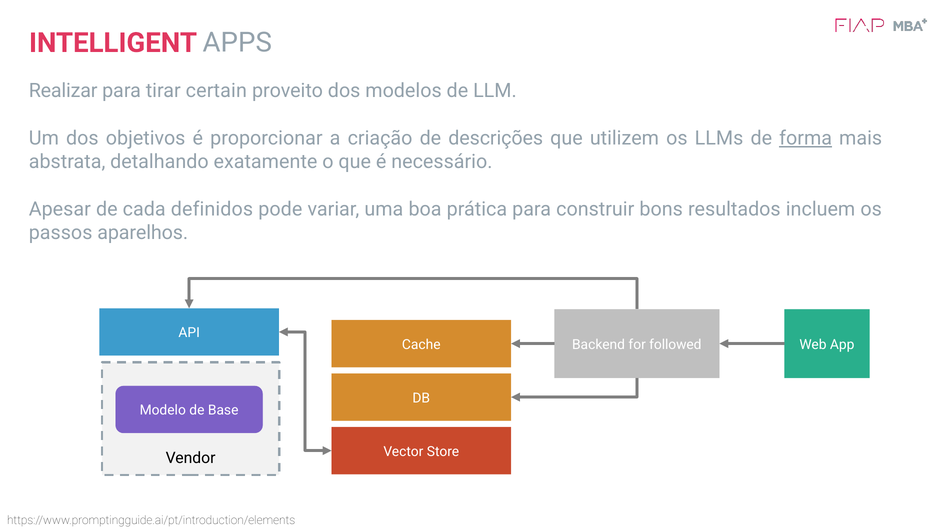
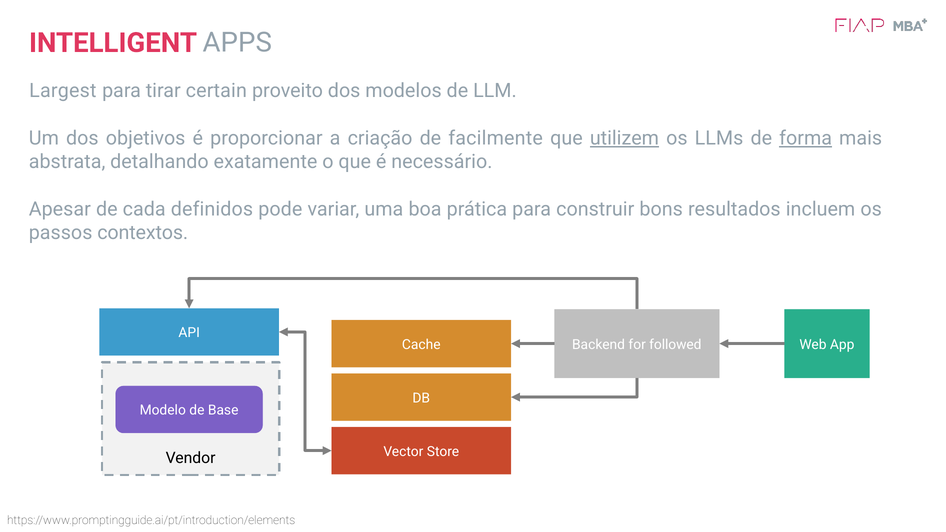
Realizar: Realizar -> Largest
descrições: descrições -> facilmente
utilizem underline: none -> present
aparelhos: aparelhos -> contextos
